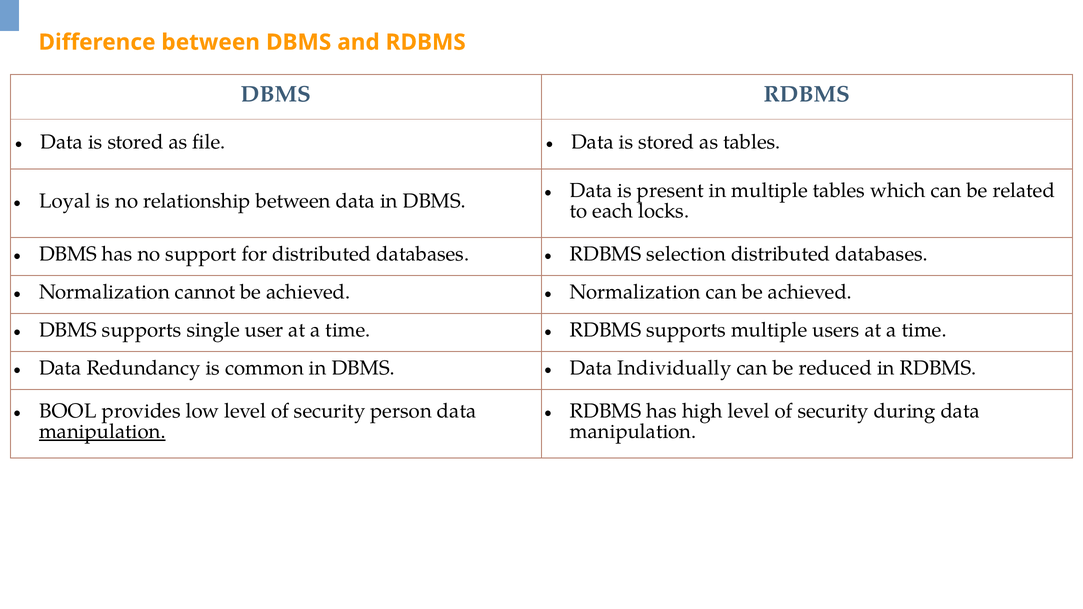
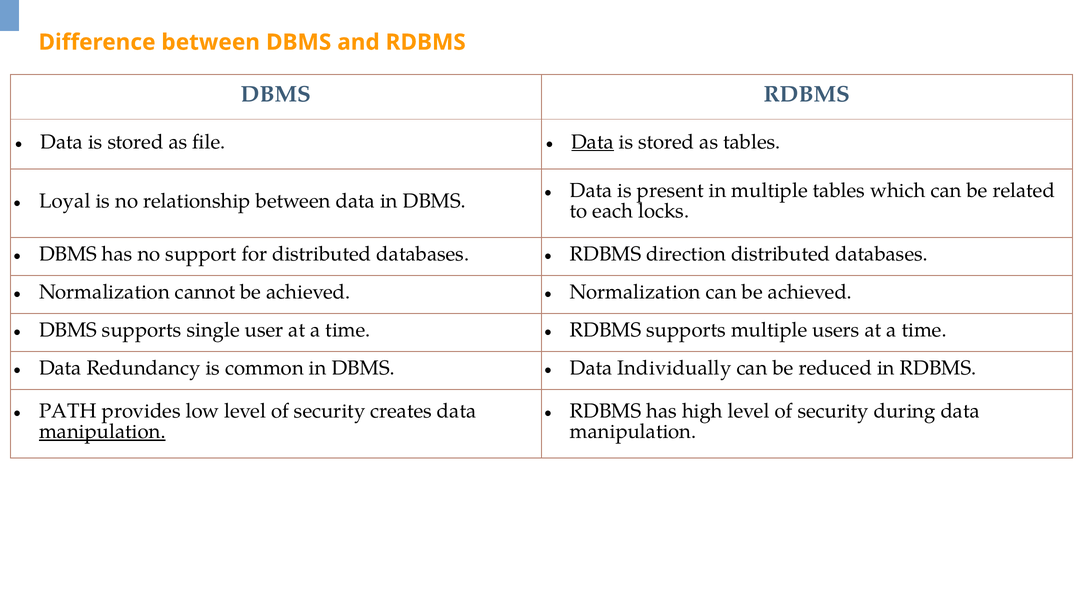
Data at (593, 142) underline: none -> present
selection: selection -> direction
BOOL: BOOL -> PATH
person: person -> creates
